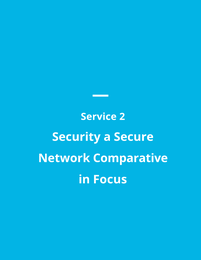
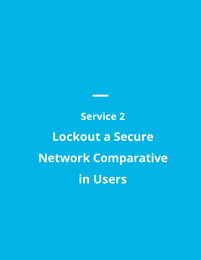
Security: Security -> Lockout
Focus: Focus -> Users
